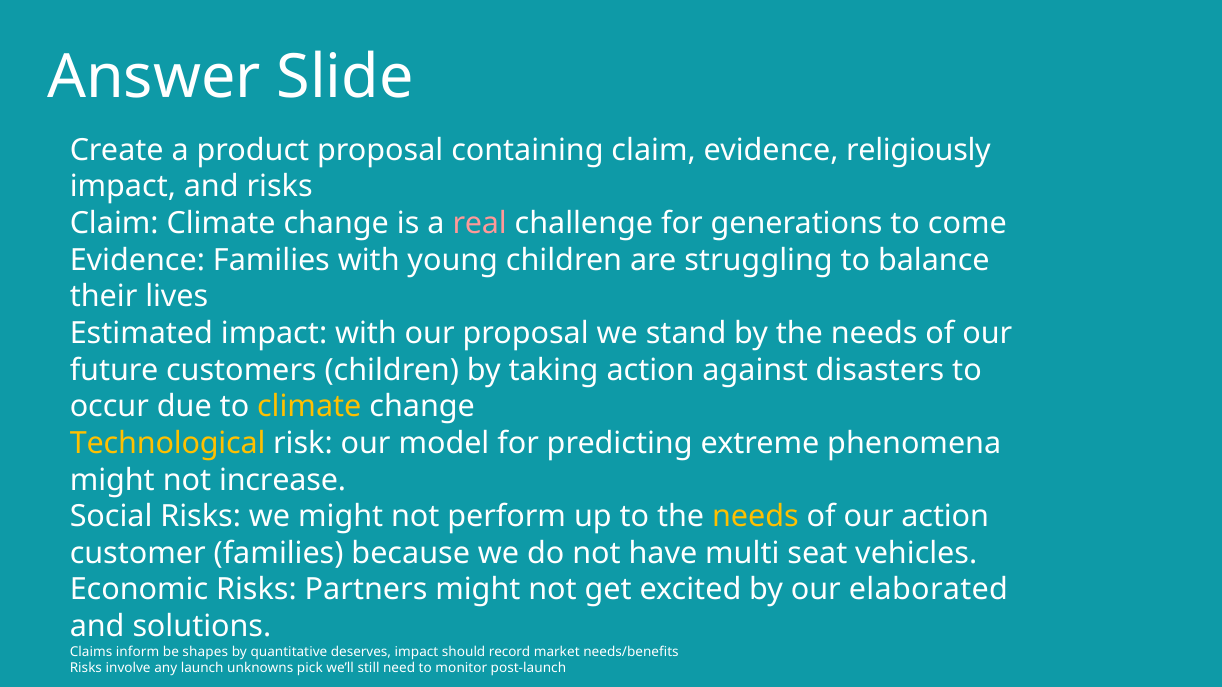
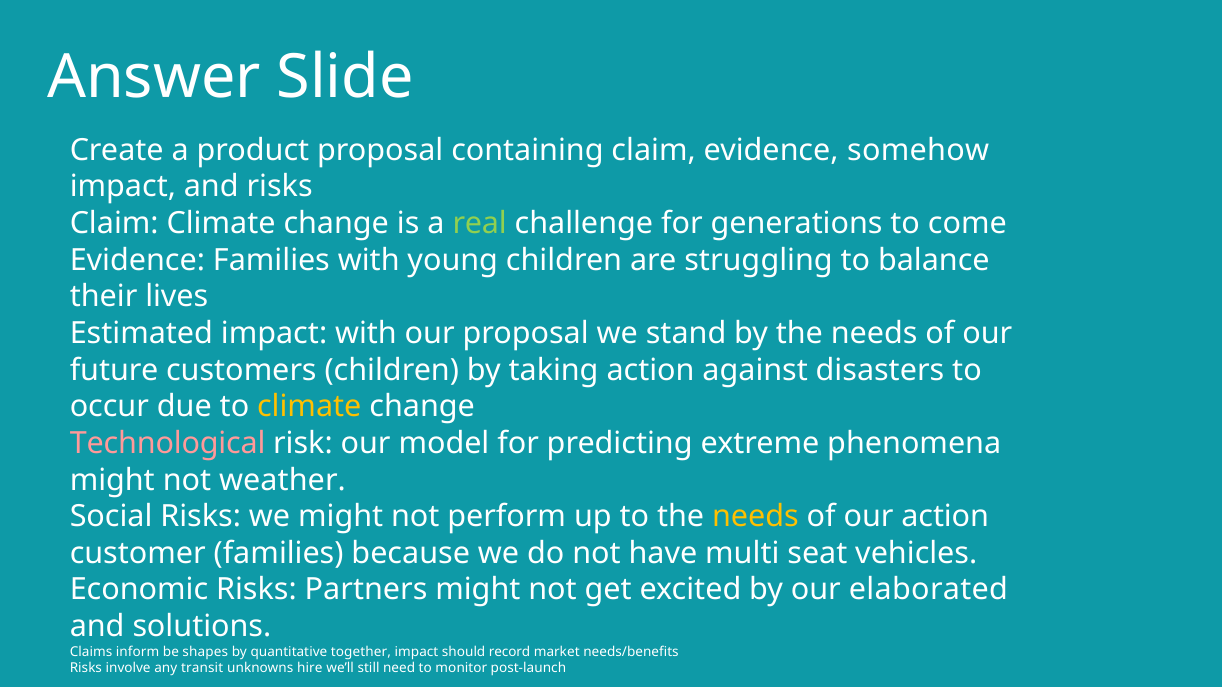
religiously: religiously -> somehow
real colour: pink -> light green
Technological colour: yellow -> pink
increase: increase -> weather
deserves: deserves -> together
launch: launch -> transit
pick: pick -> hire
